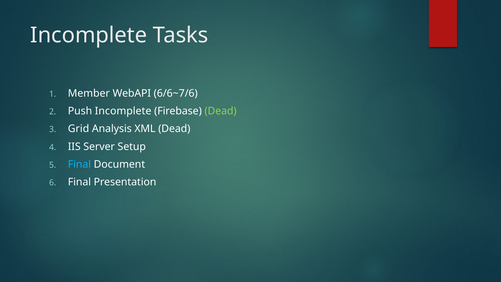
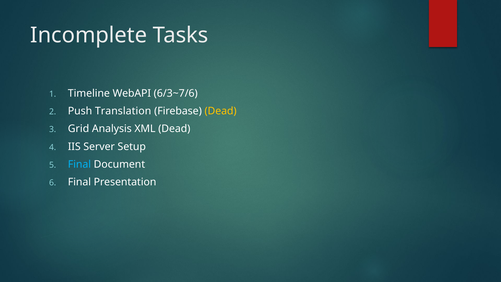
Member: Member -> Timeline
6/6~7/6: 6/6~7/6 -> 6/3~7/6
Push Incomplete: Incomplete -> Translation
Dead at (221, 111) colour: light green -> yellow
